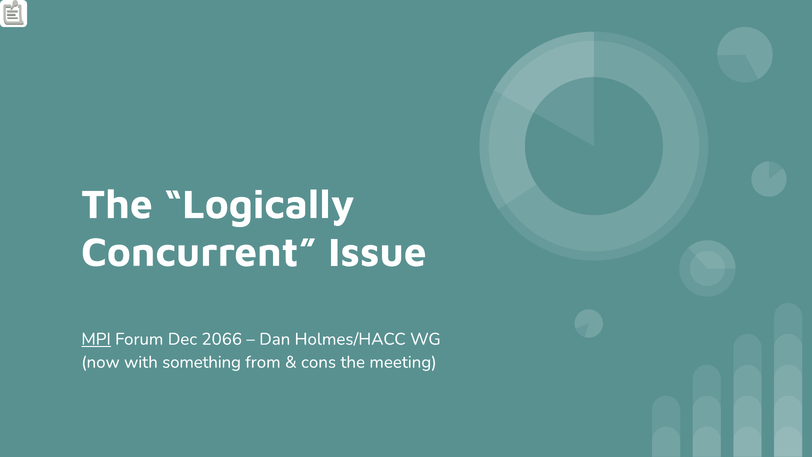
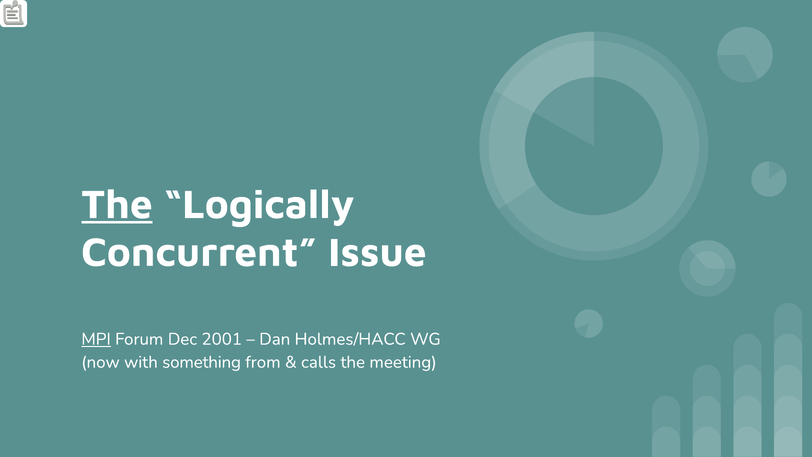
The at (117, 205) underline: none -> present
2066: 2066 -> 2001
cons: cons -> calls
